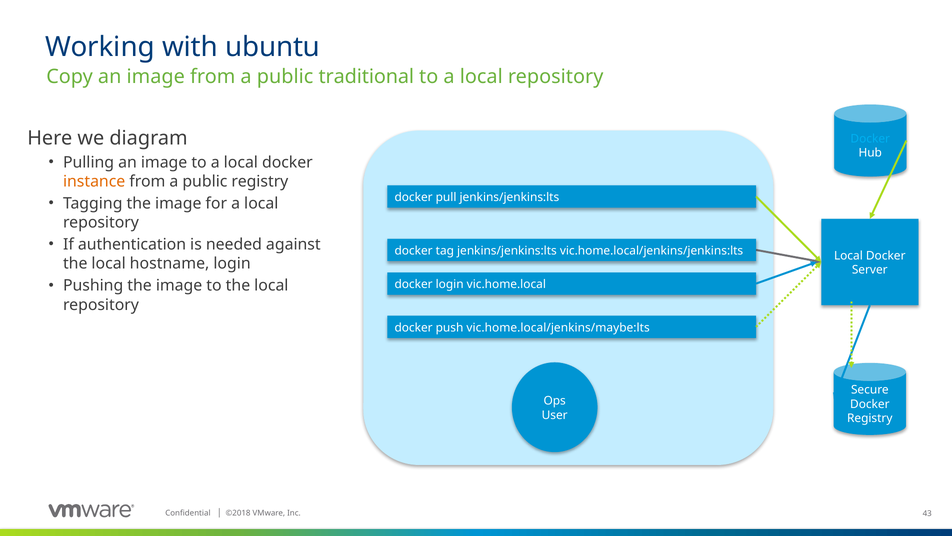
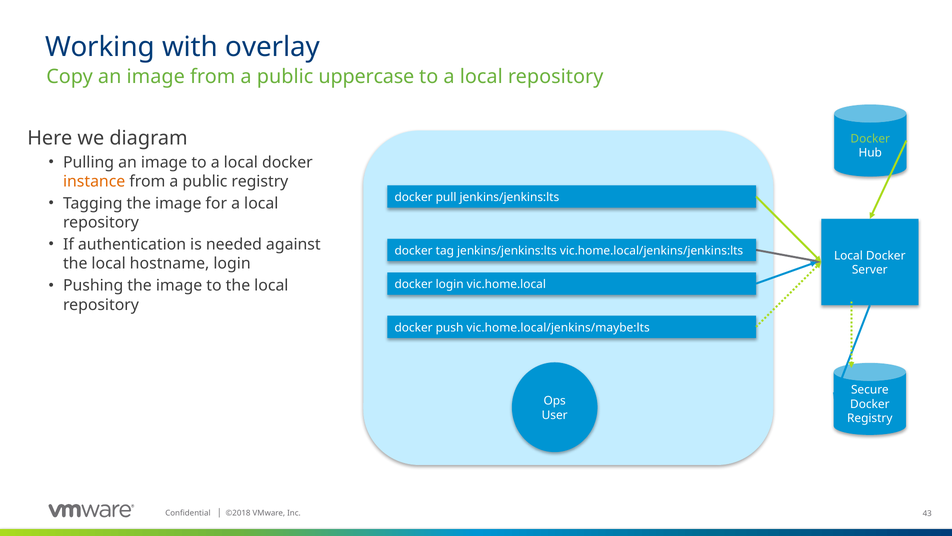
ubuntu: ubuntu -> overlay
traditional: traditional -> uppercase
Docker at (870, 139) colour: light blue -> light green
